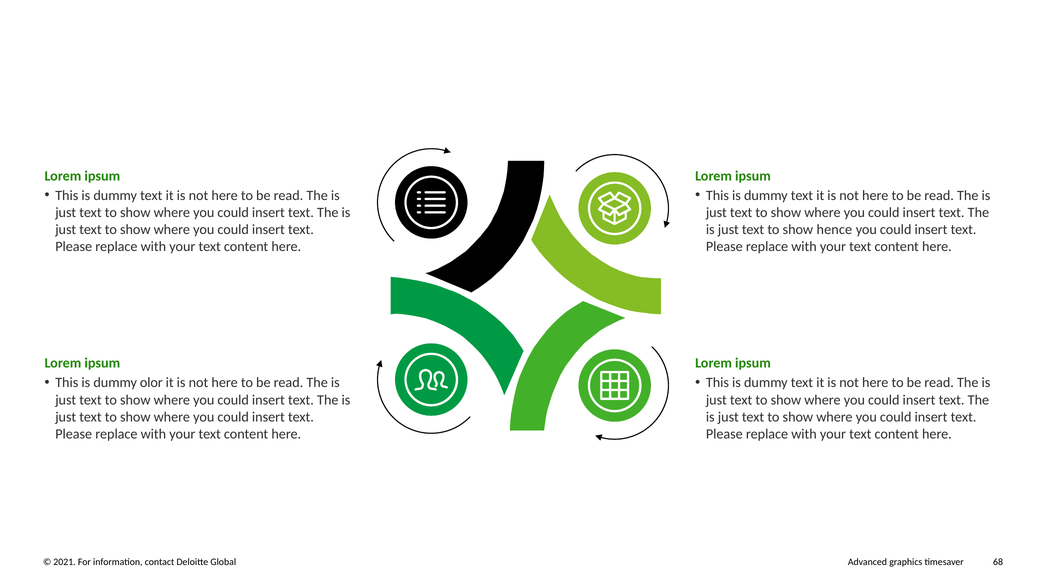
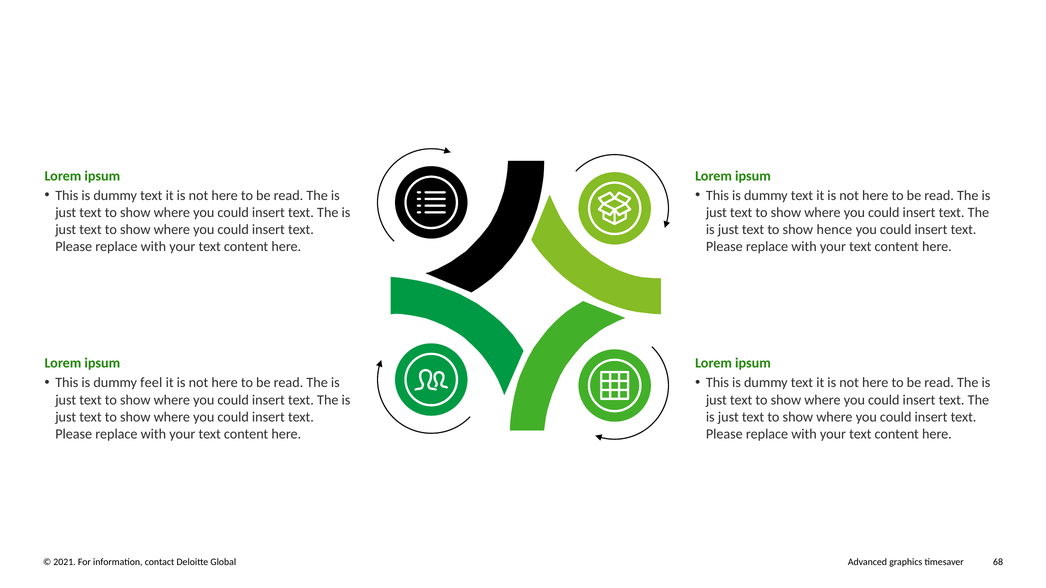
olor: olor -> feel
